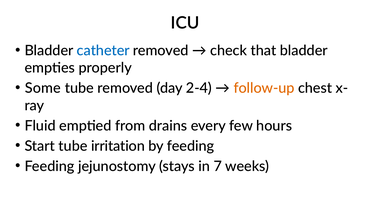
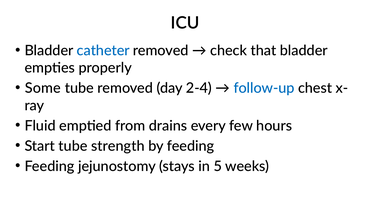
follow-up colour: orange -> blue
irritation: irritation -> strength
7: 7 -> 5
